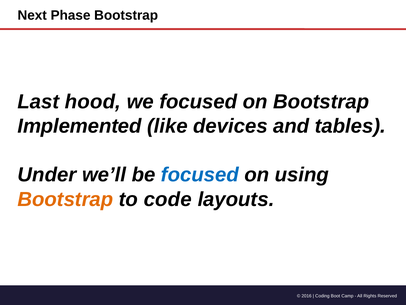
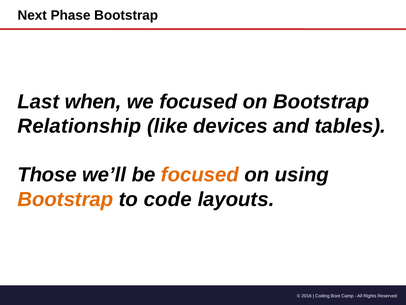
hood: hood -> when
Implemented: Implemented -> Relationship
Under: Under -> Those
focused at (200, 175) colour: blue -> orange
